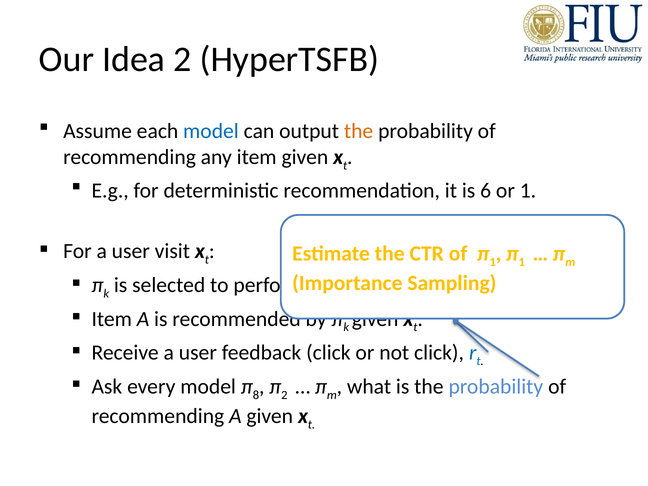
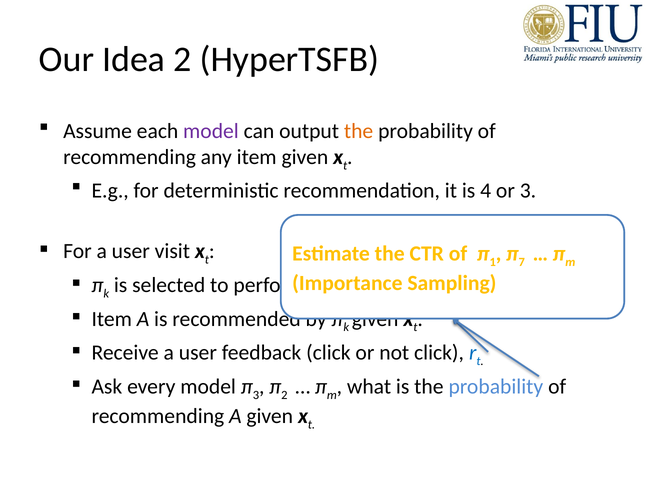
model at (211, 131) colour: blue -> purple
6: 6 -> 4
or 1: 1 -> 3
1 at (522, 262): 1 -> 7
8 at (256, 395): 8 -> 3
